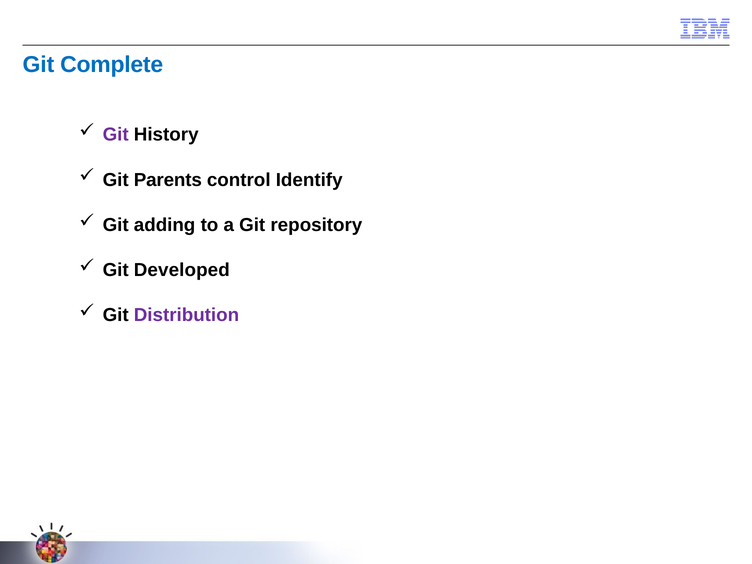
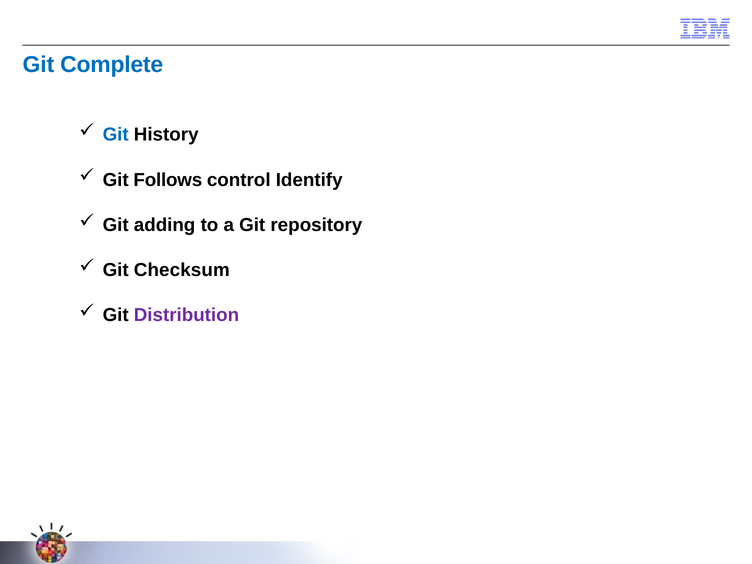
Git at (116, 135) colour: purple -> blue
Parents: Parents -> Follows
Developed: Developed -> Checksum
